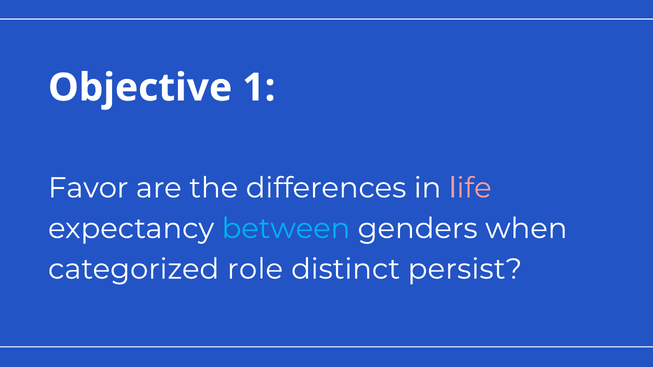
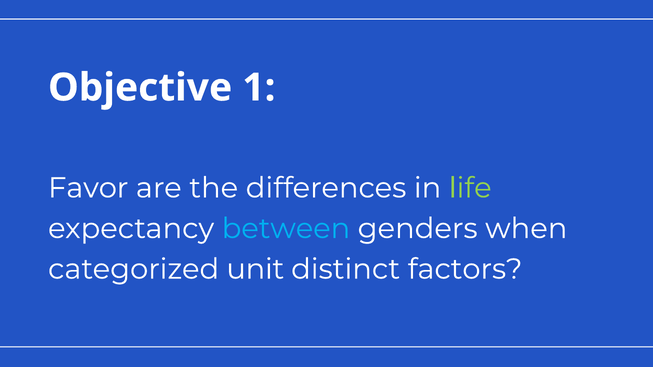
life colour: pink -> light green
role: role -> unit
persist: persist -> factors
